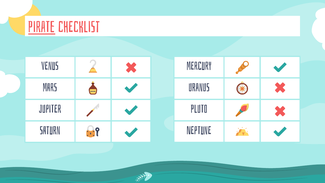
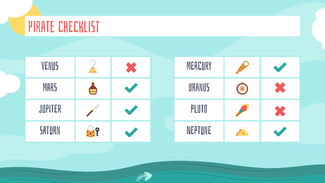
Pirate underline: present -> none
